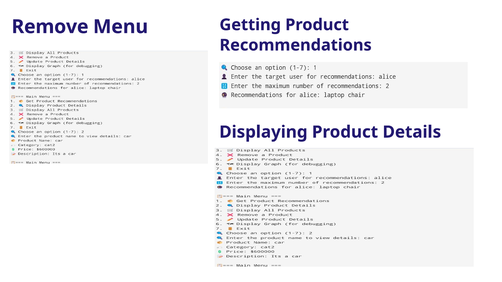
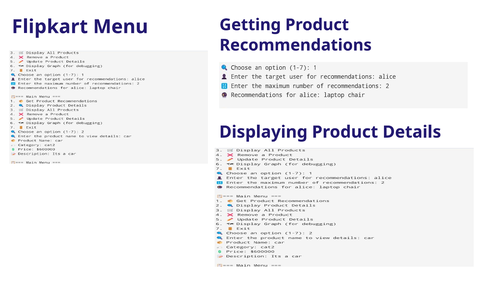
Remove: Remove -> Flipkart
